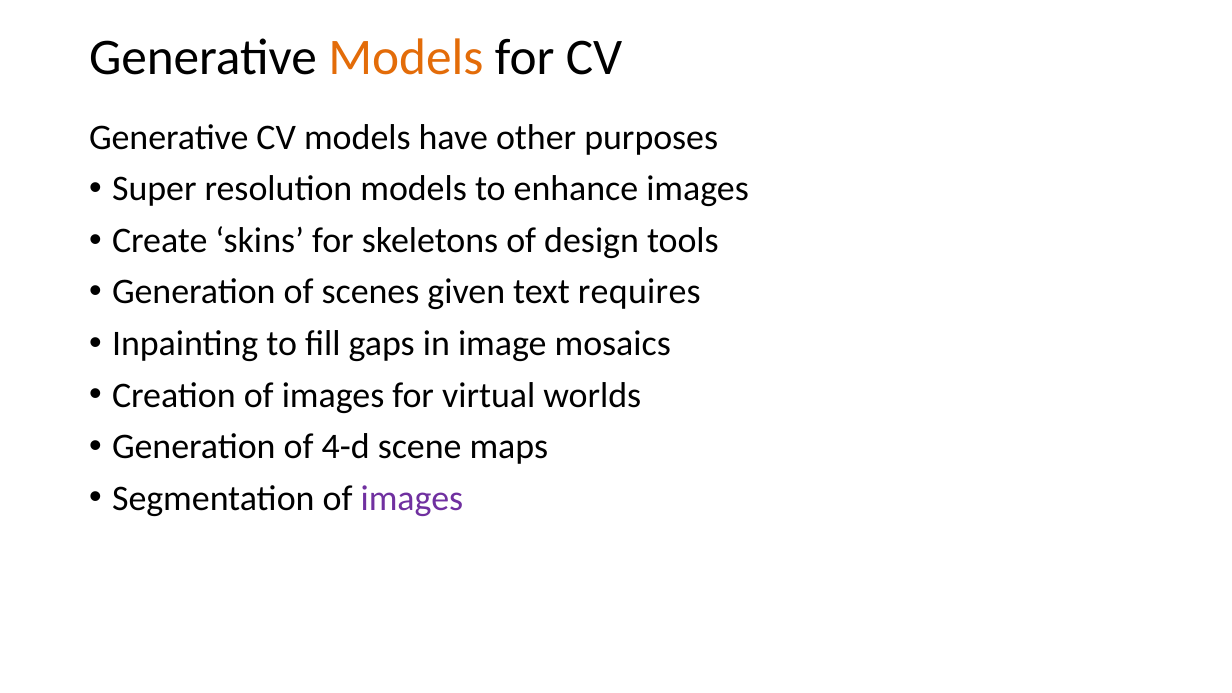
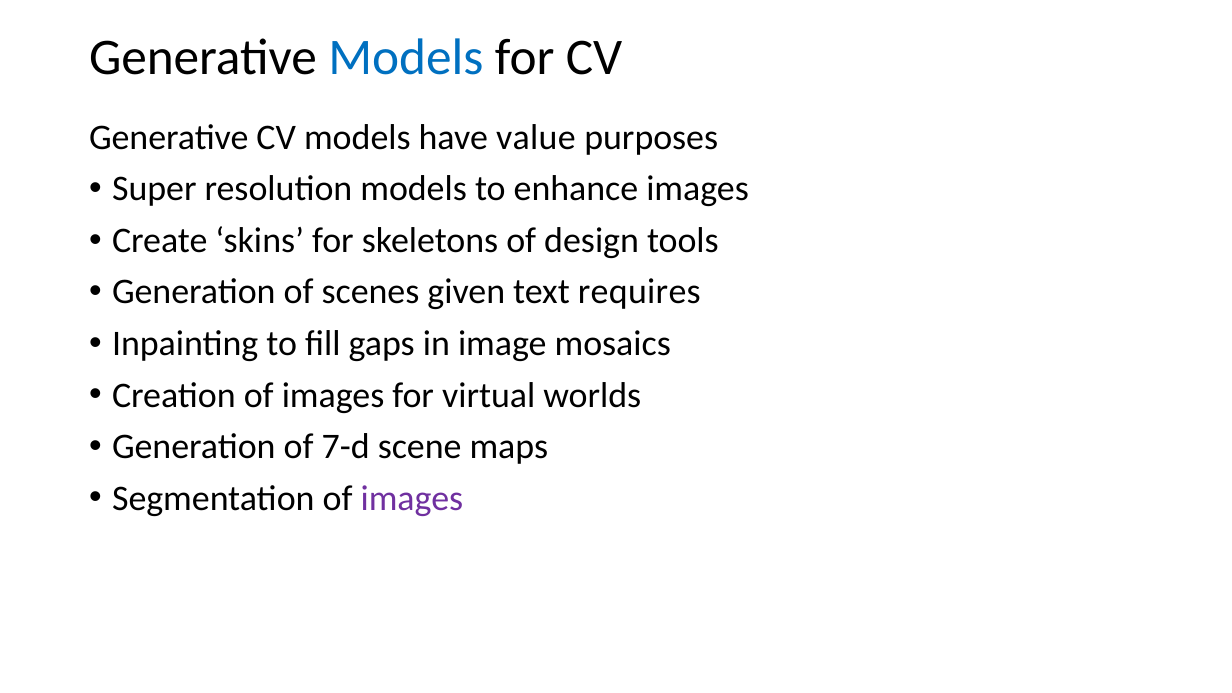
Models at (406, 58) colour: orange -> blue
other: other -> value
4-d: 4-d -> 7-d
